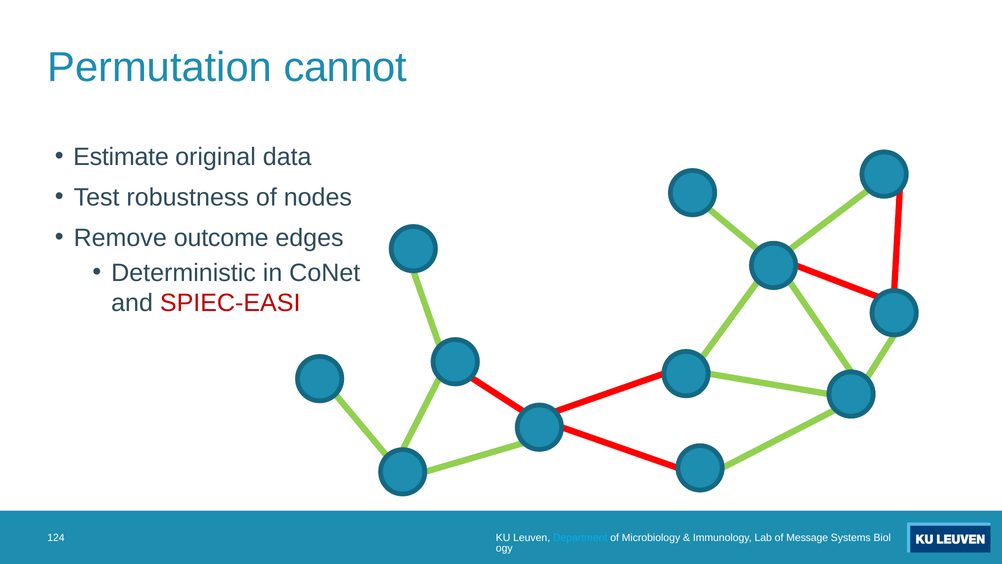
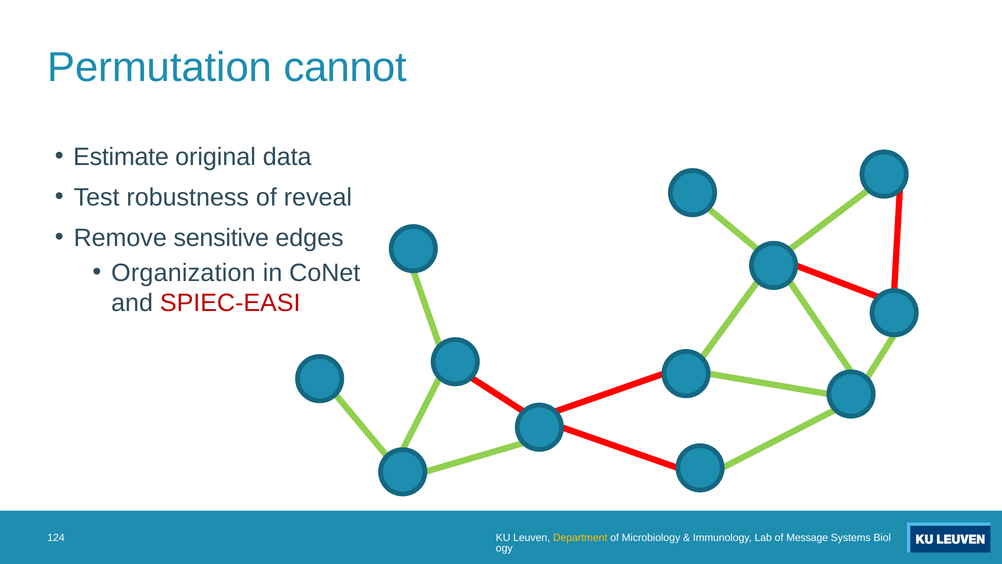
nodes: nodes -> reveal
outcome: outcome -> sensitive
Deterministic: Deterministic -> Organization
Department colour: light blue -> yellow
